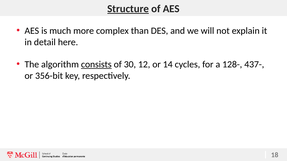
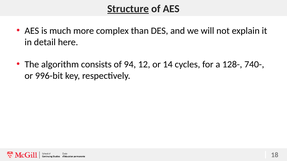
consists underline: present -> none
30: 30 -> 94
437-: 437- -> 740-
356-bit: 356-bit -> 996-bit
